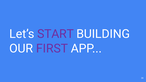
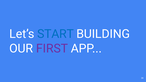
START colour: purple -> blue
